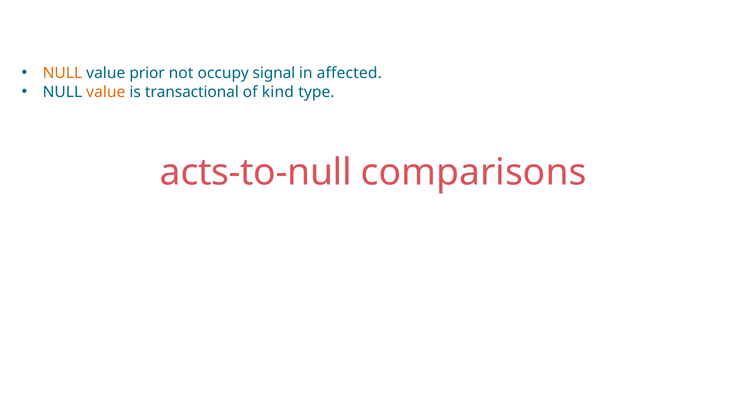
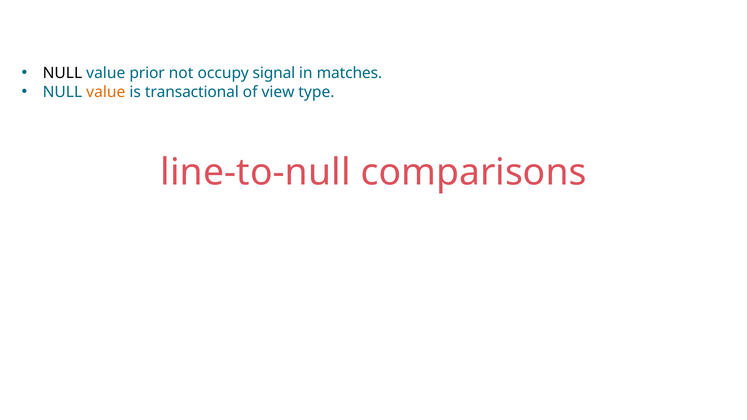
NULL at (62, 73) colour: orange -> black
affected: affected -> matches
kind: kind -> view
acts-to-null: acts-to-null -> line-to-null
